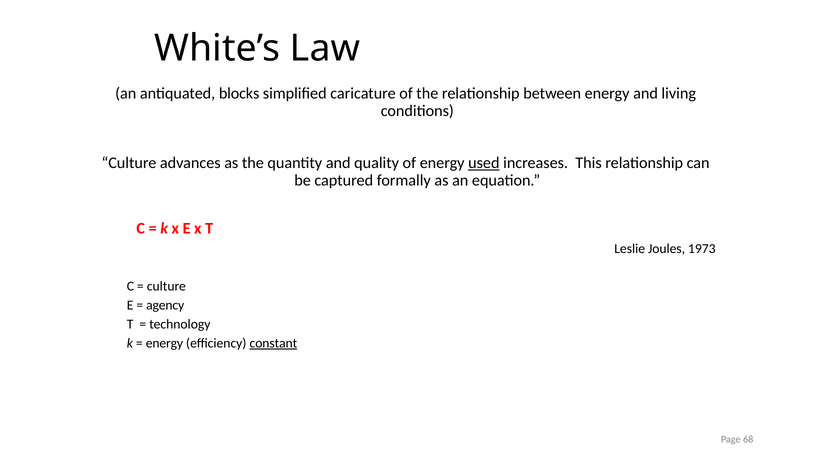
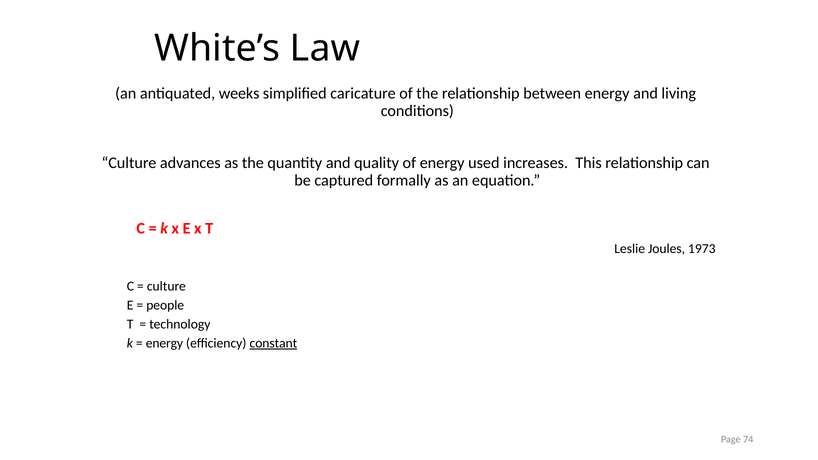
blocks: blocks -> weeks
used underline: present -> none
agency: agency -> people
68: 68 -> 74
